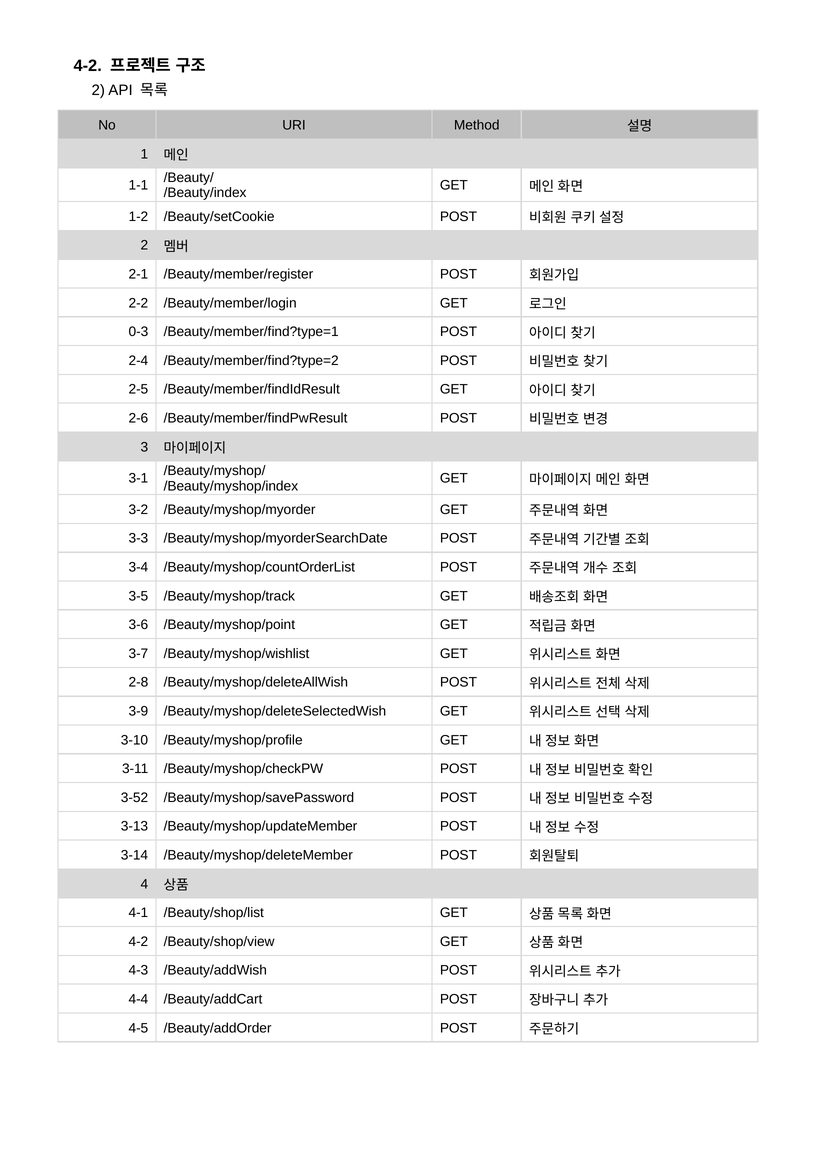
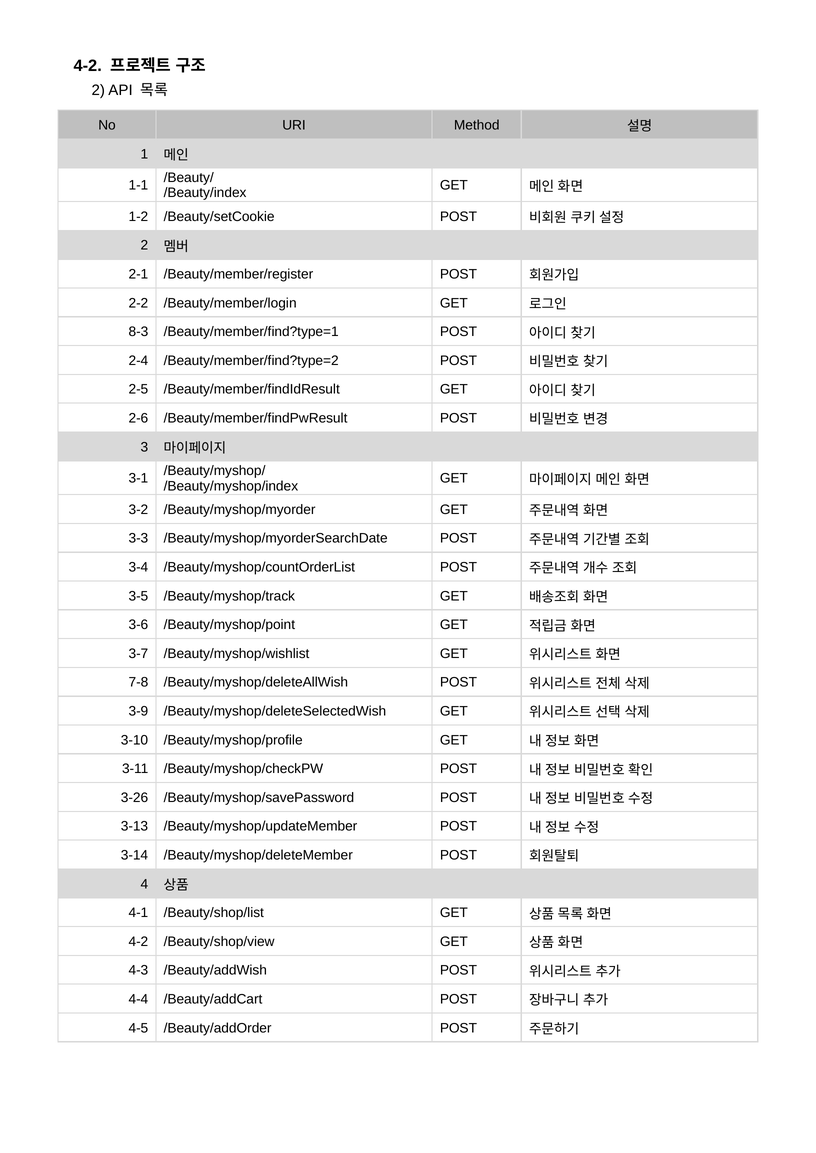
0-3: 0-3 -> 8-3
2-8: 2-8 -> 7-8
3-52: 3-52 -> 3-26
